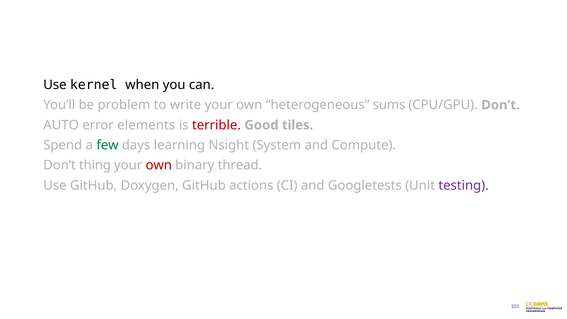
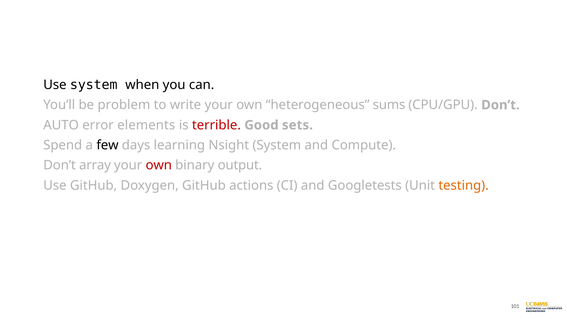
Use kernel: kernel -> system
tiles: tiles -> sets
few colour: green -> black
thing: thing -> array
thread: thread -> output
testing colour: purple -> orange
